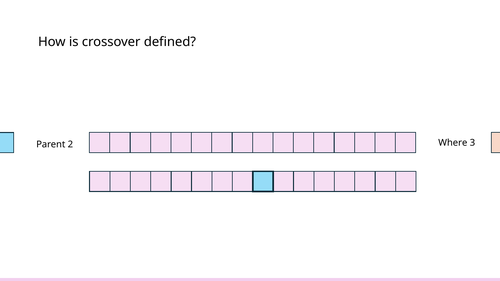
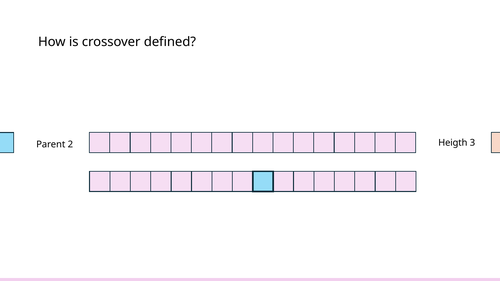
Where: Where -> Heigth
